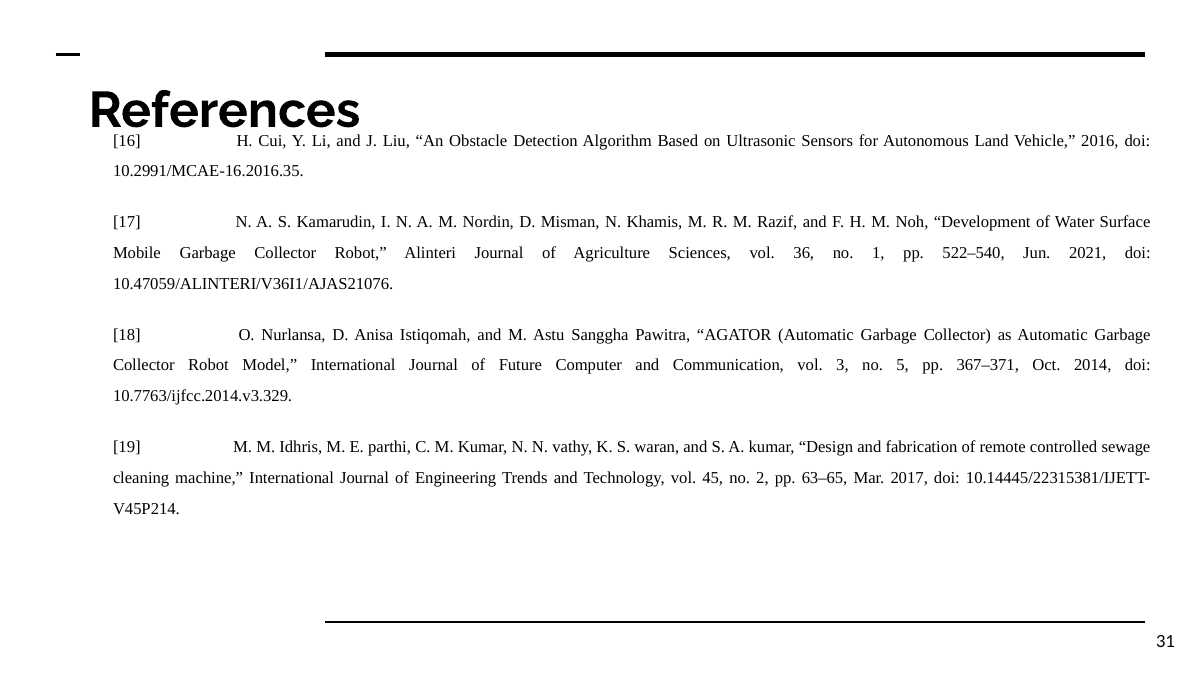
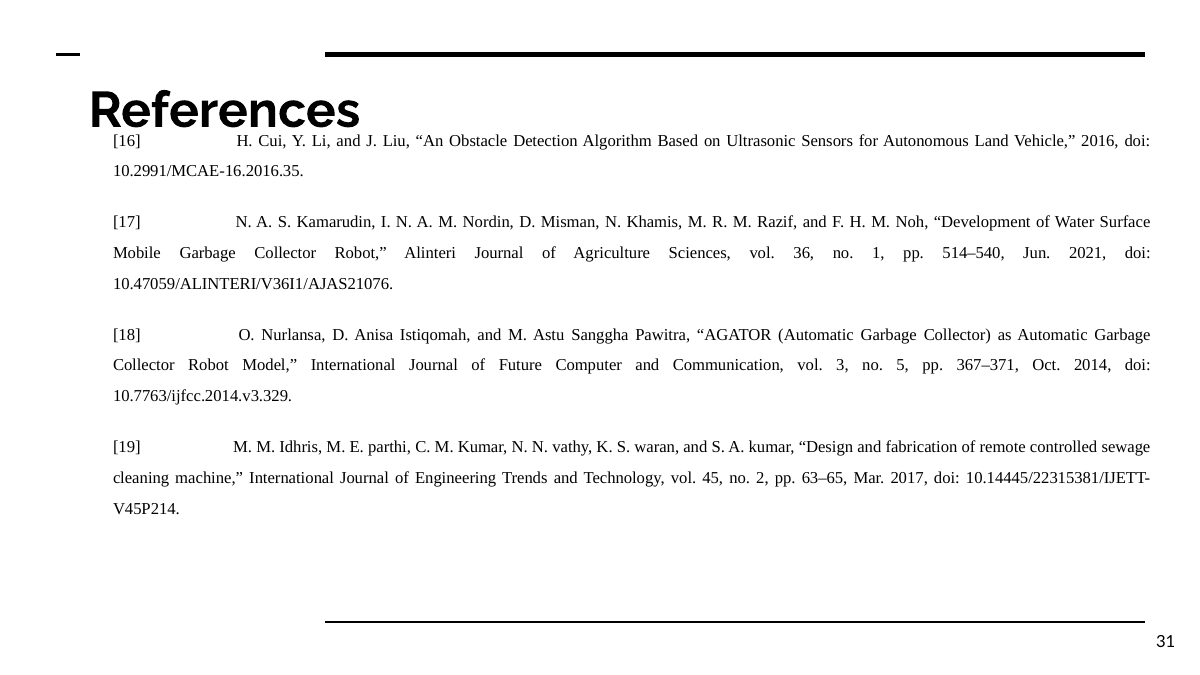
522–540: 522–540 -> 514–540
